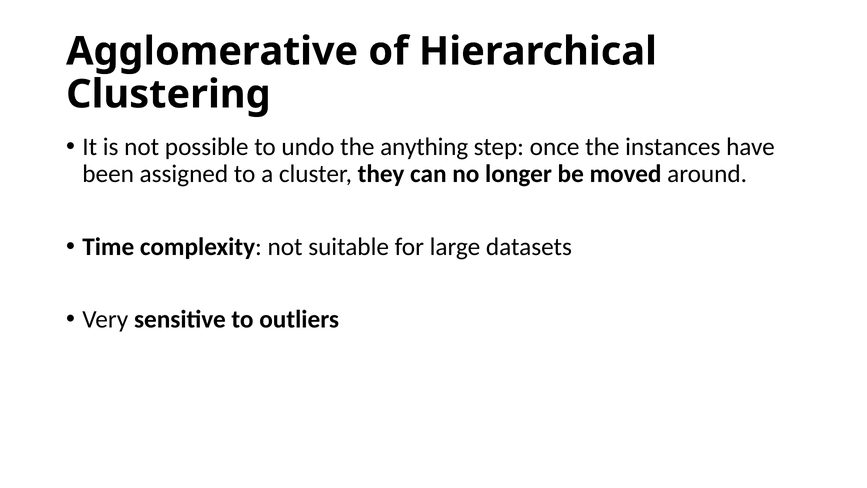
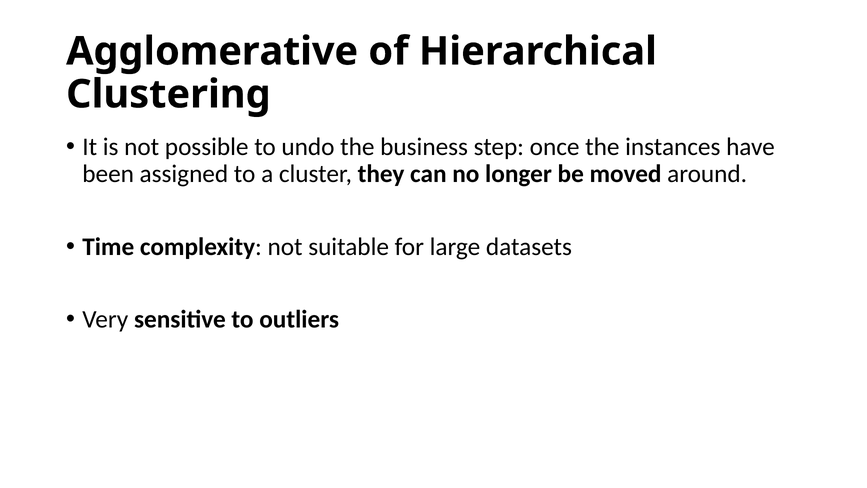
anything: anything -> business
